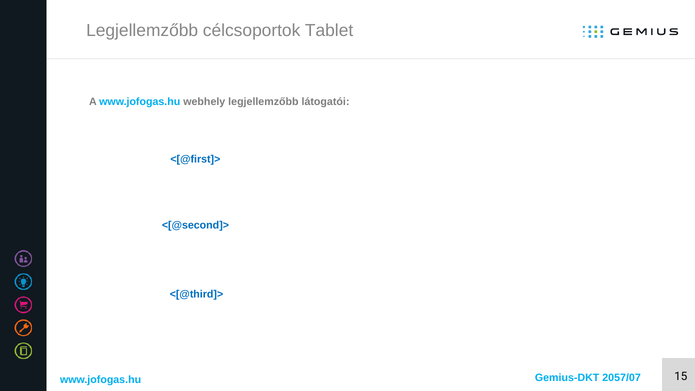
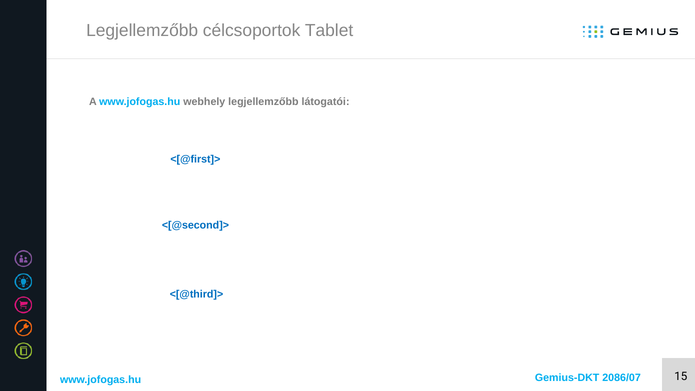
2057/07: 2057/07 -> 2086/07
